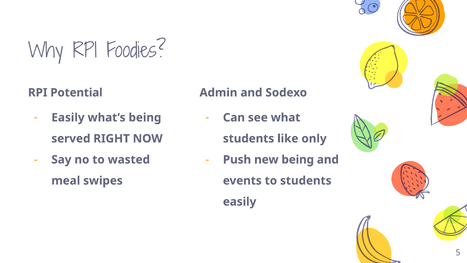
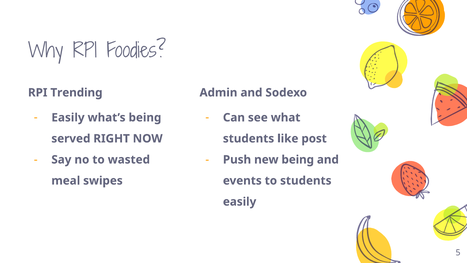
Potential: Potential -> Trending
only: only -> post
